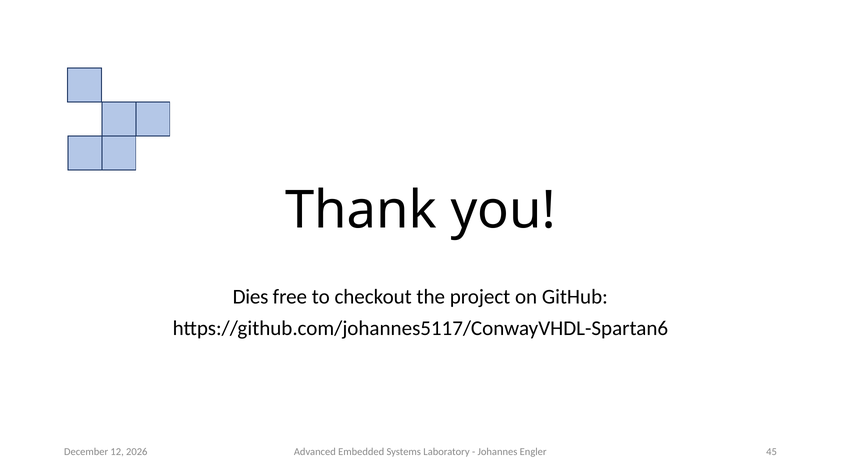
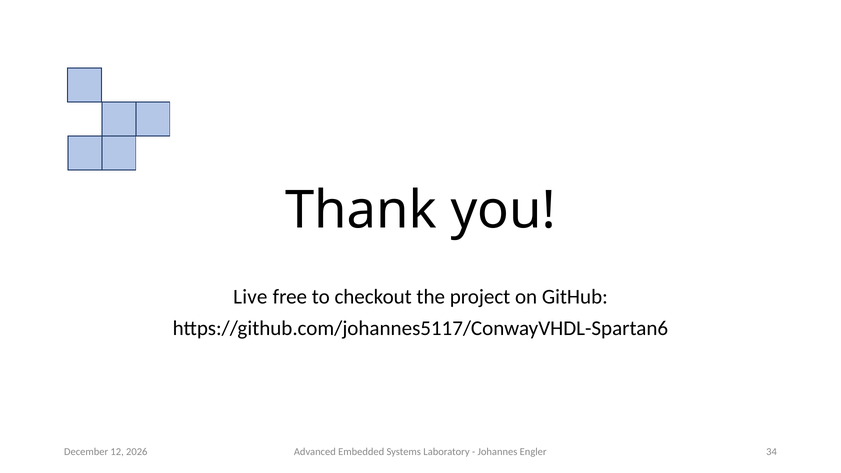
Dies: Dies -> Live
45: 45 -> 34
